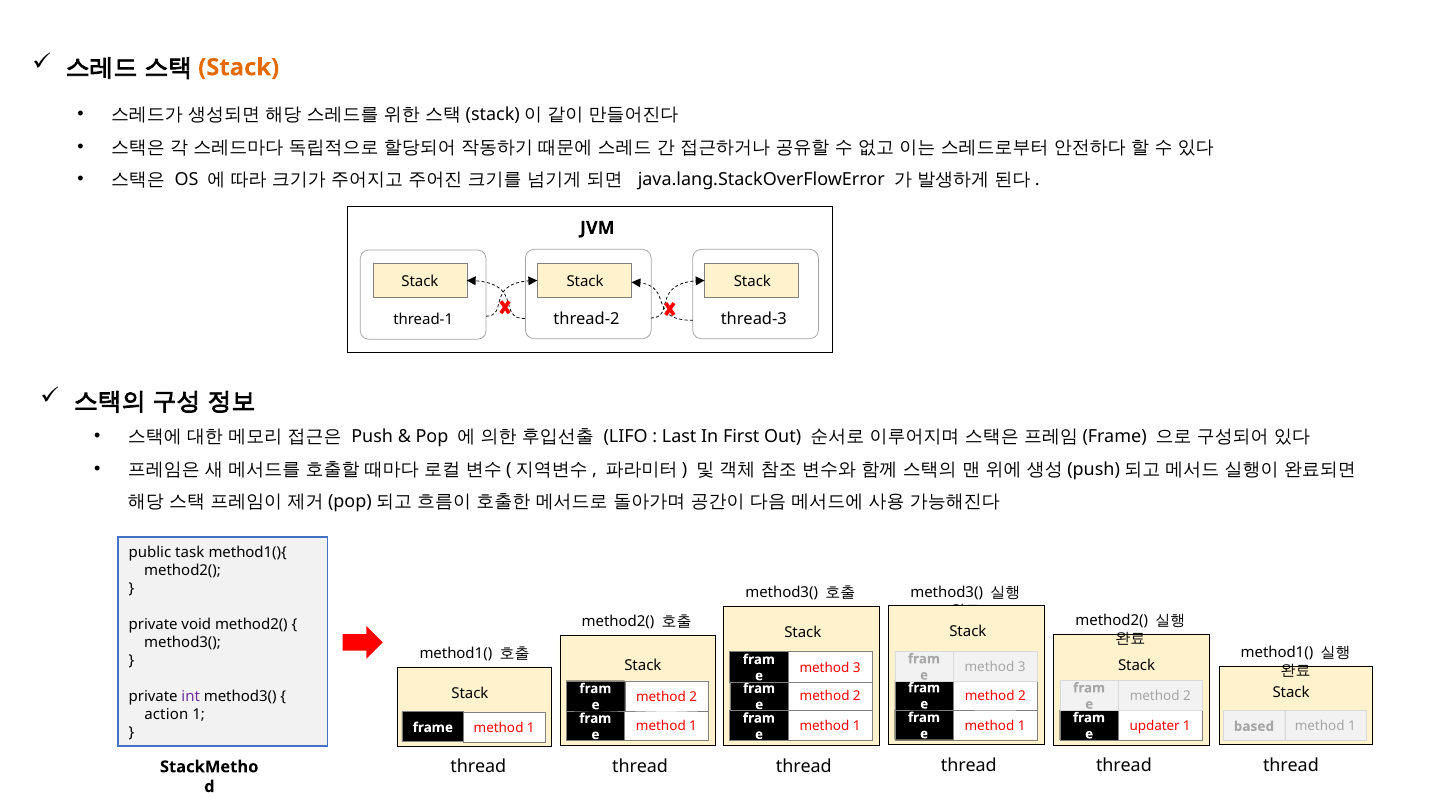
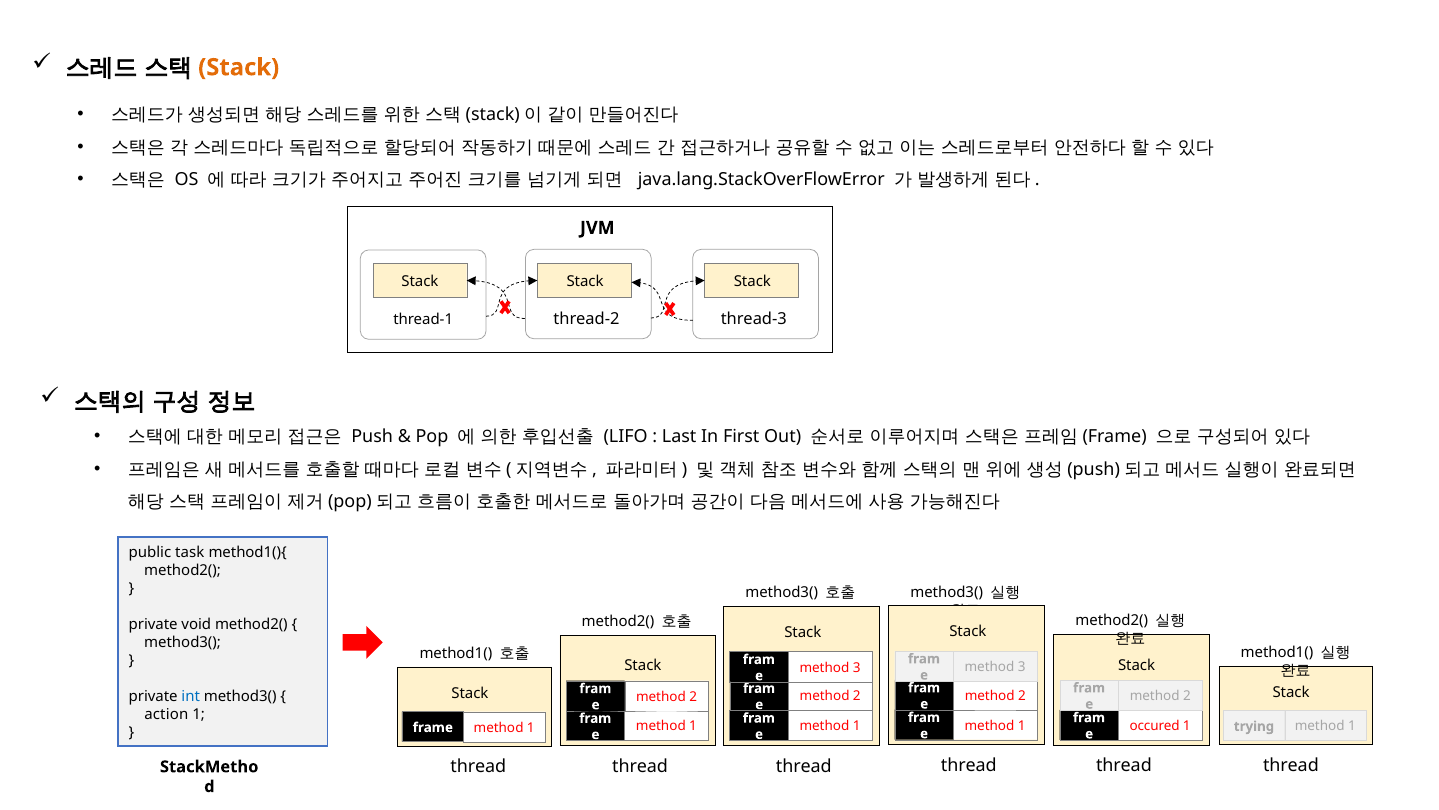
int colour: purple -> blue
updater: updater -> occured
based: based -> trying
